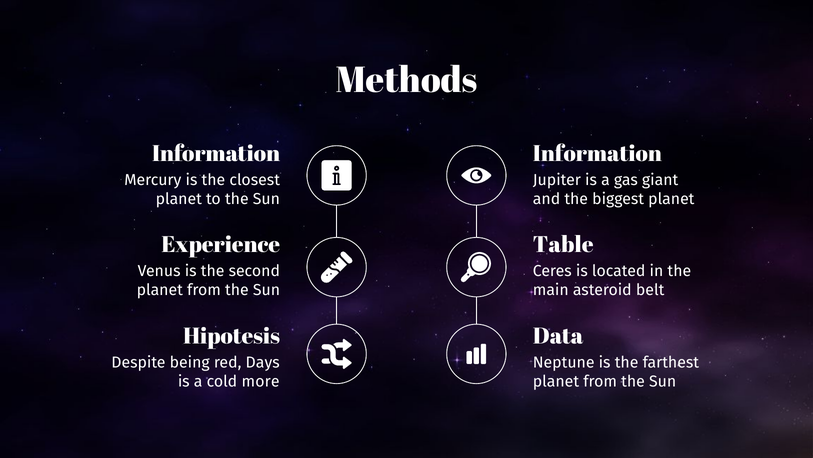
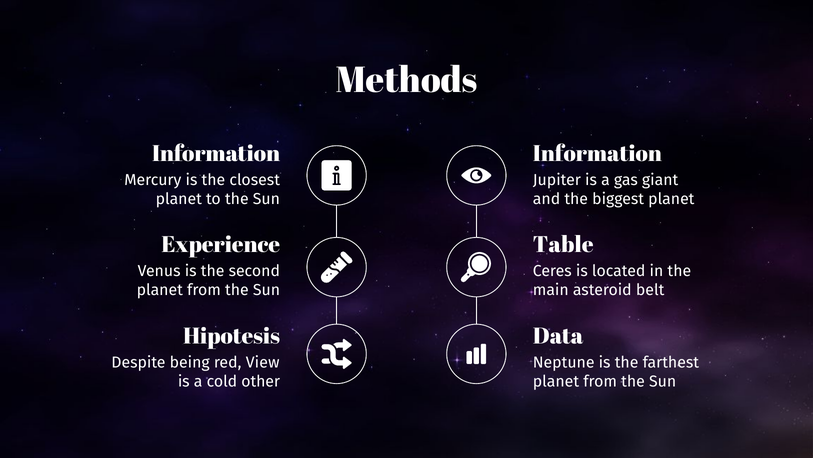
Days: Days -> View
more: more -> other
